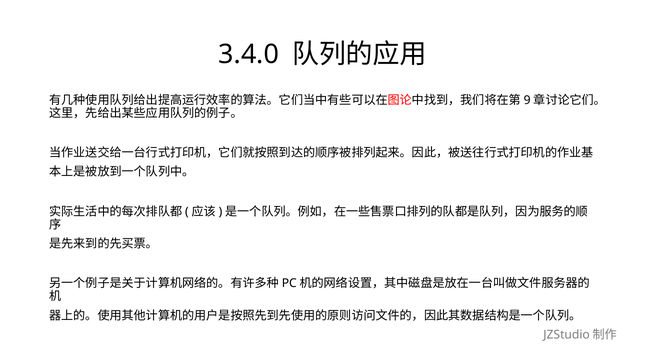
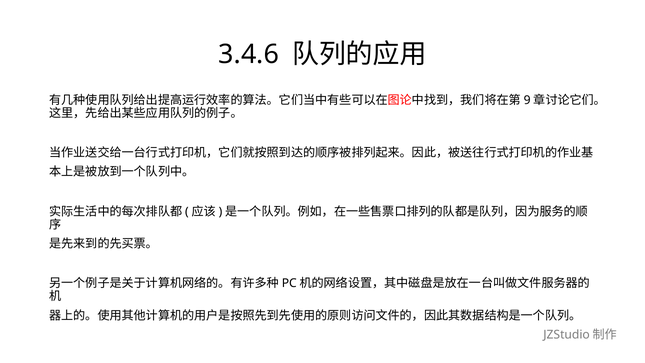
3.4.0: 3.4.0 -> 3.4.6
